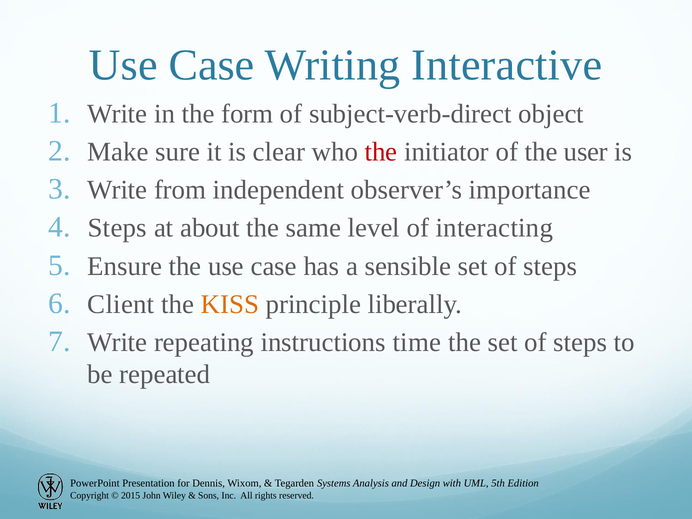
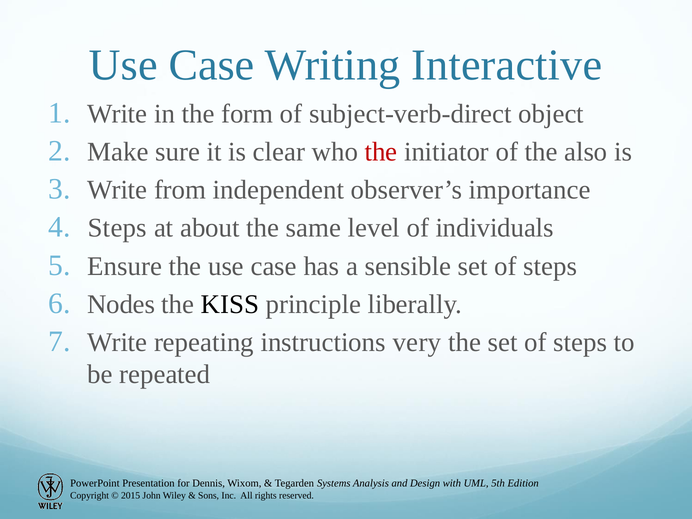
user: user -> also
interacting: interacting -> individuals
Client: Client -> Nodes
KISS colour: orange -> black
time: time -> very
